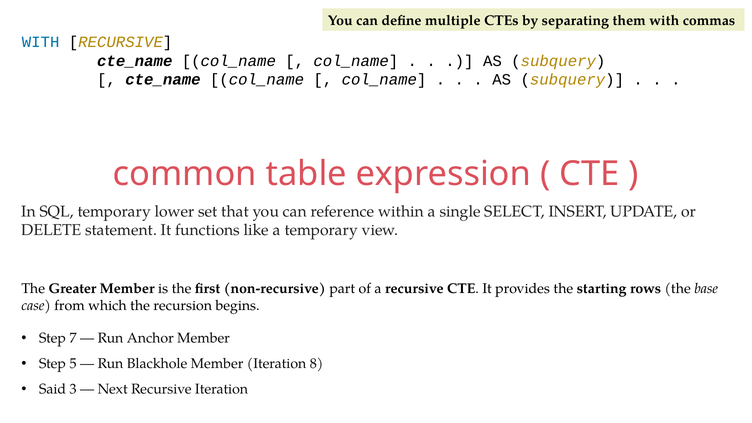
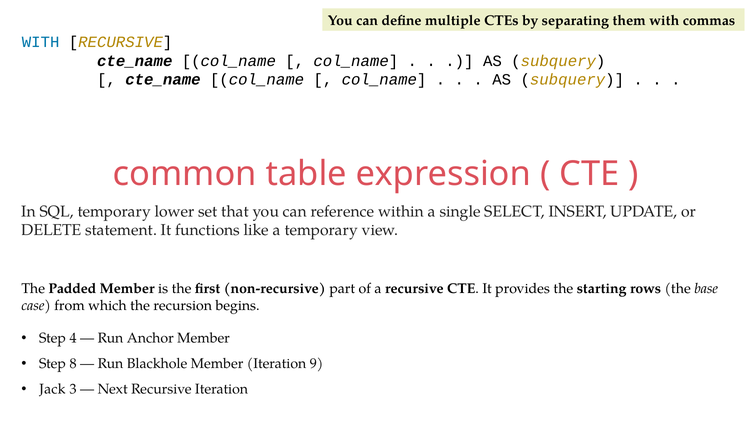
Greater: Greater -> Padded
7: 7 -> 4
5: 5 -> 8
8: 8 -> 9
Said: Said -> Jack
